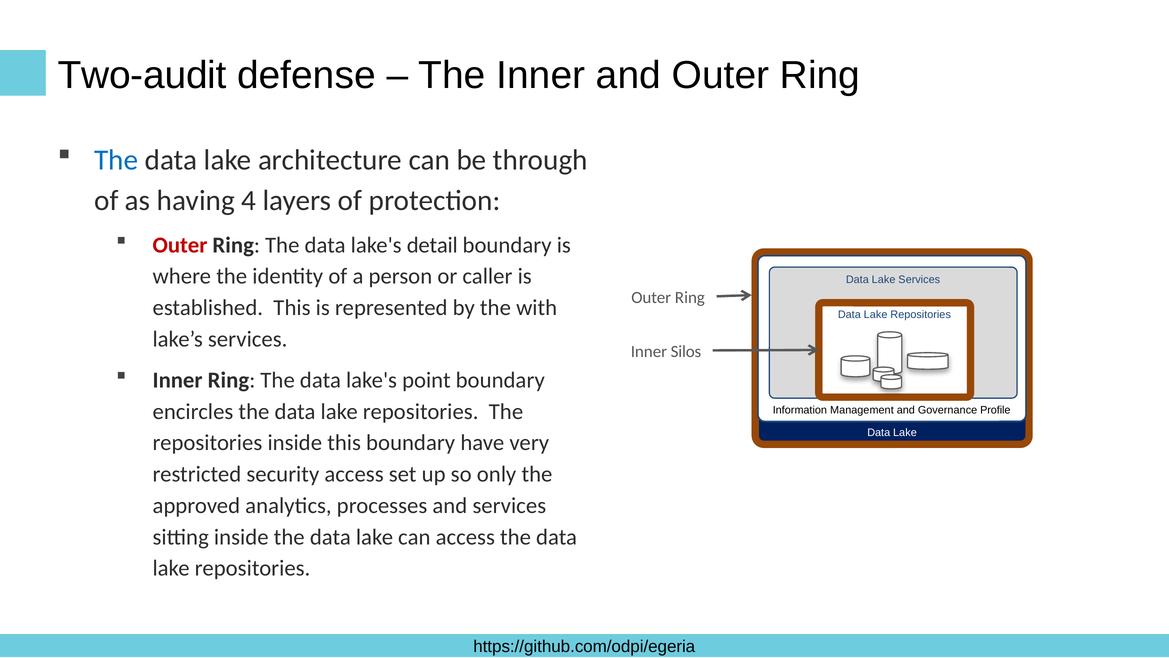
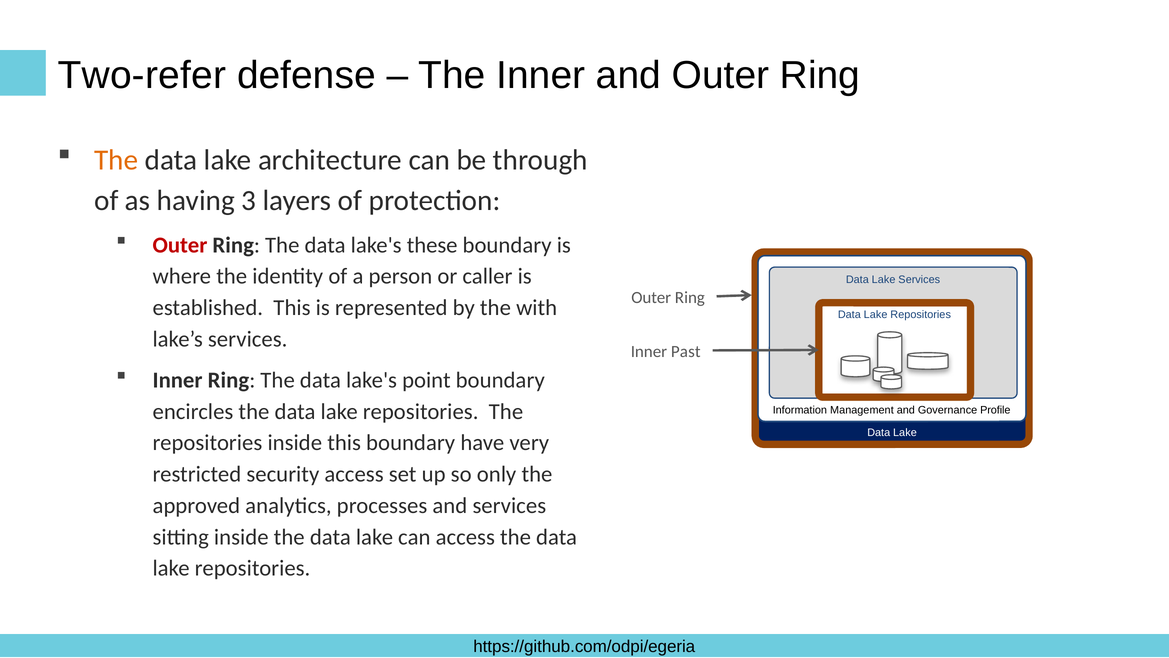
Two-audit: Two-audit -> Two-refer
The at (116, 160) colour: blue -> orange
4: 4 -> 3
detail: detail -> these
Silos: Silos -> Past
